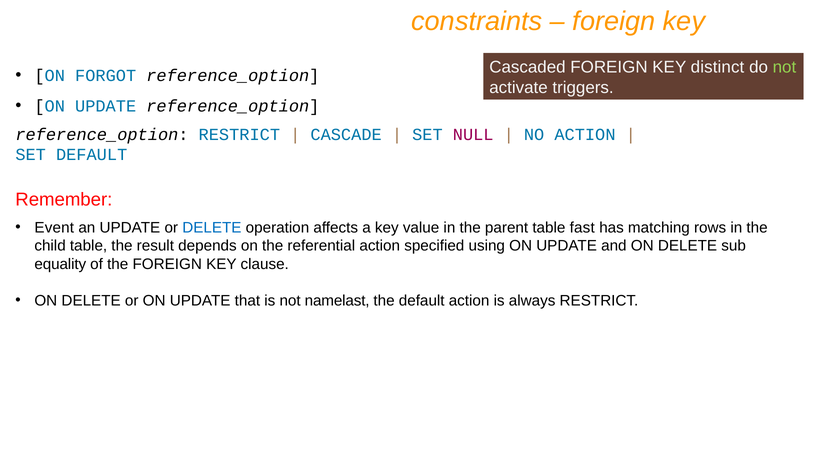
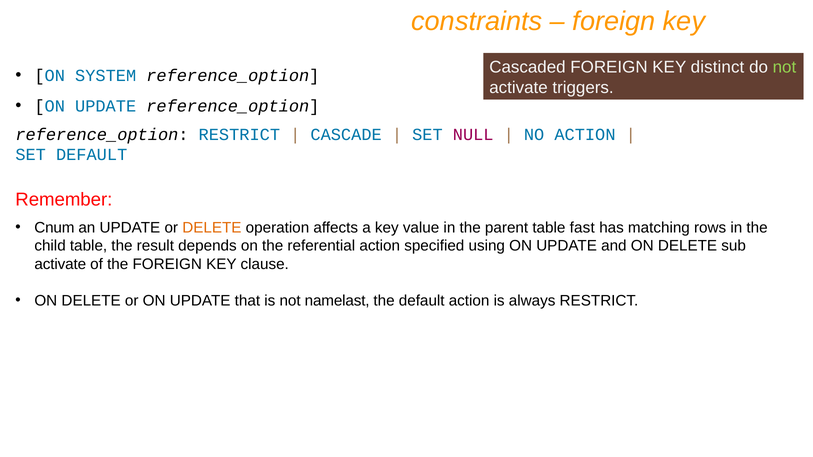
FORGOT: FORGOT -> SYSTEM
Event: Event -> Cnum
DELETE at (212, 228) colour: blue -> orange
equality at (60, 264): equality -> activate
